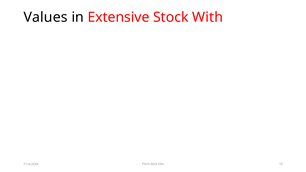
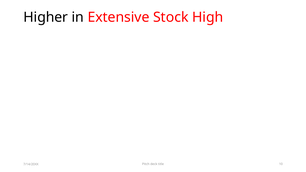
Values: Values -> Higher
With: With -> High
